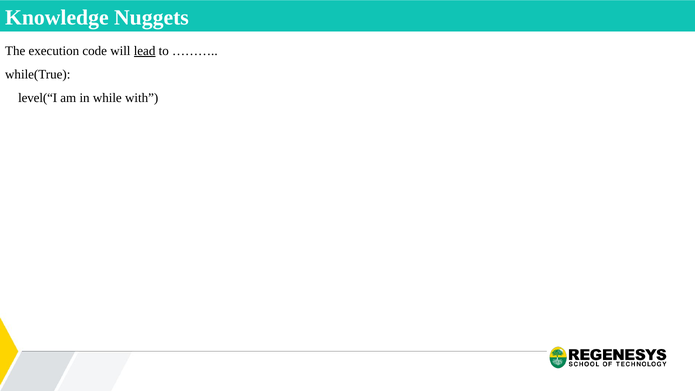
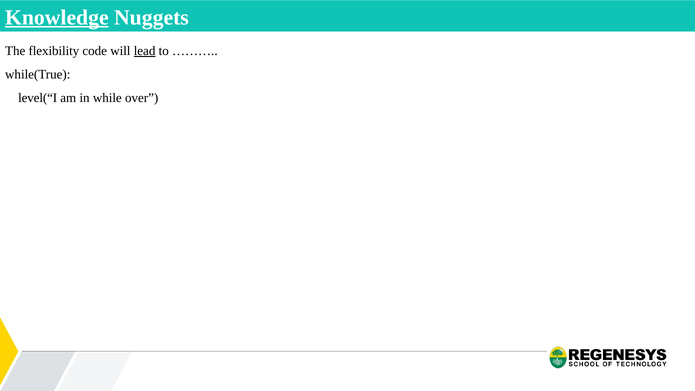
Knowledge underline: none -> present
execution: execution -> flexibility
with: with -> over
